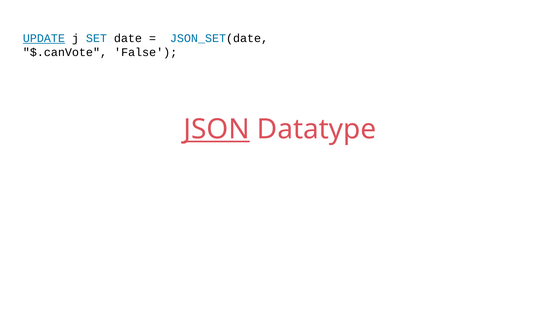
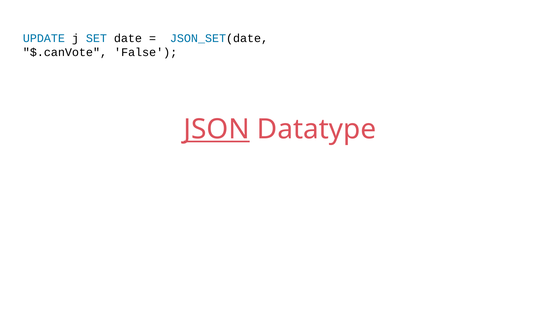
UPDATE underline: present -> none
